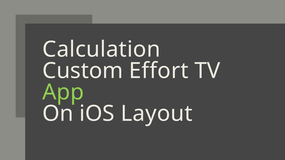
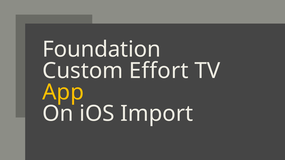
Calculation: Calculation -> Foundation
App colour: light green -> yellow
Layout: Layout -> Import
